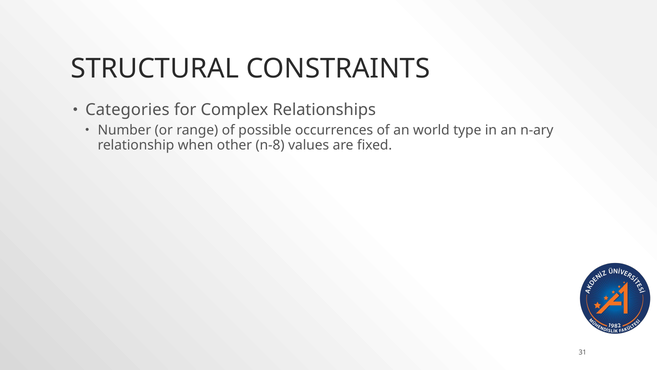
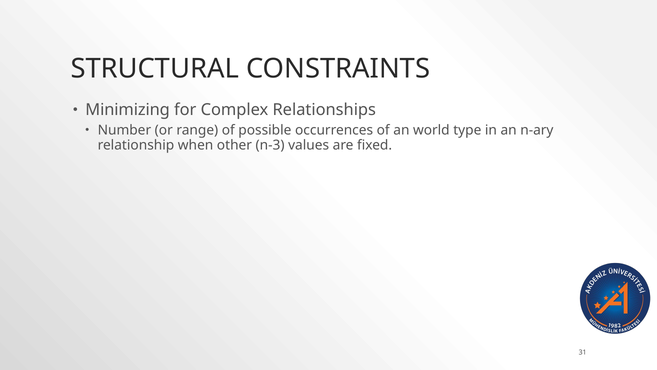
Categories: Categories -> Minimizing
n-8: n-8 -> n-3
